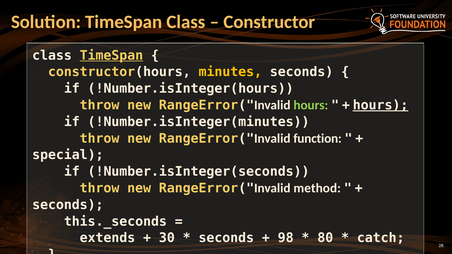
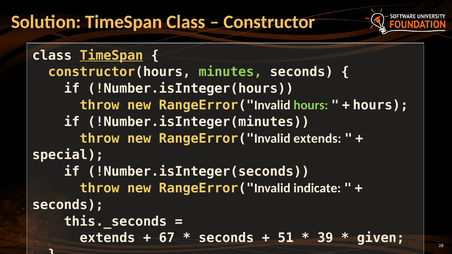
minutes colour: yellow -> light green
hours at (381, 105) underline: present -> none
RangeError("Invalid function: function -> extends
method: method -> indicate
30: 30 -> 67
98: 98 -> 51
80: 80 -> 39
catch: catch -> given
